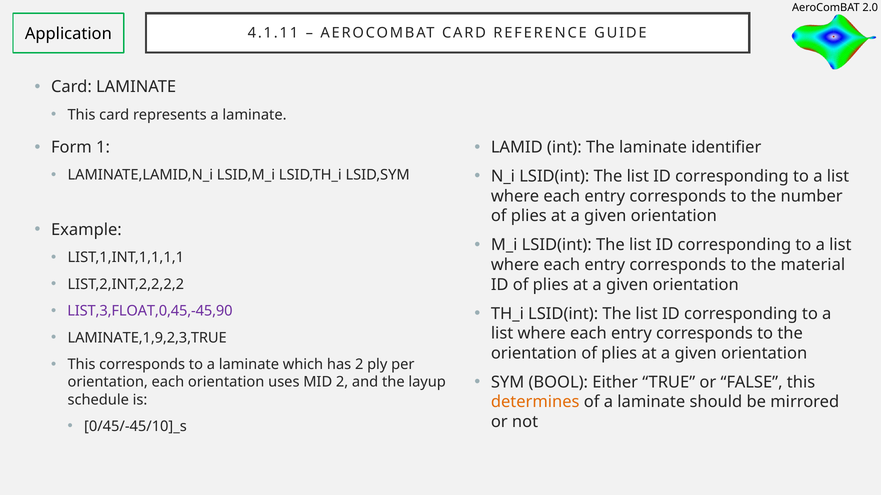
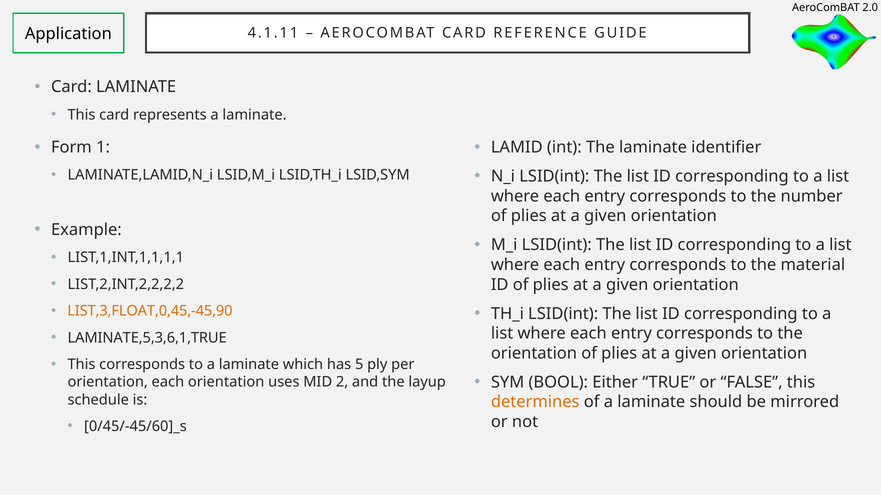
LIST,3,FLOAT,0,45,-45,90 colour: purple -> orange
LAMINATE,1,9,2,3,TRUE: LAMINATE,1,9,2,3,TRUE -> LAMINATE,5,3,6,1,TRUE
has 2: 2 -> 5
0/45/-45/10]_s: 0/45/-45/10]_s -> 0/45/-45/60]_s
